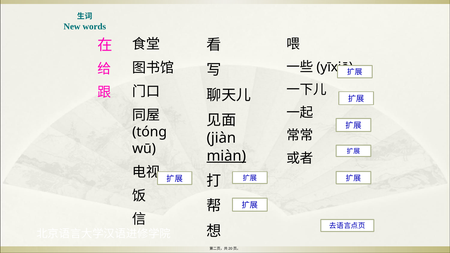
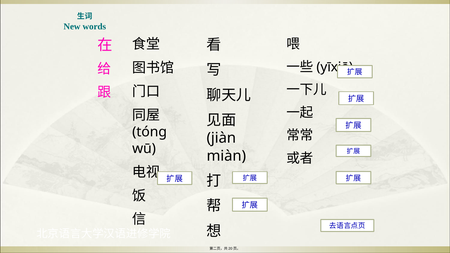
miàn underline: present -> none
